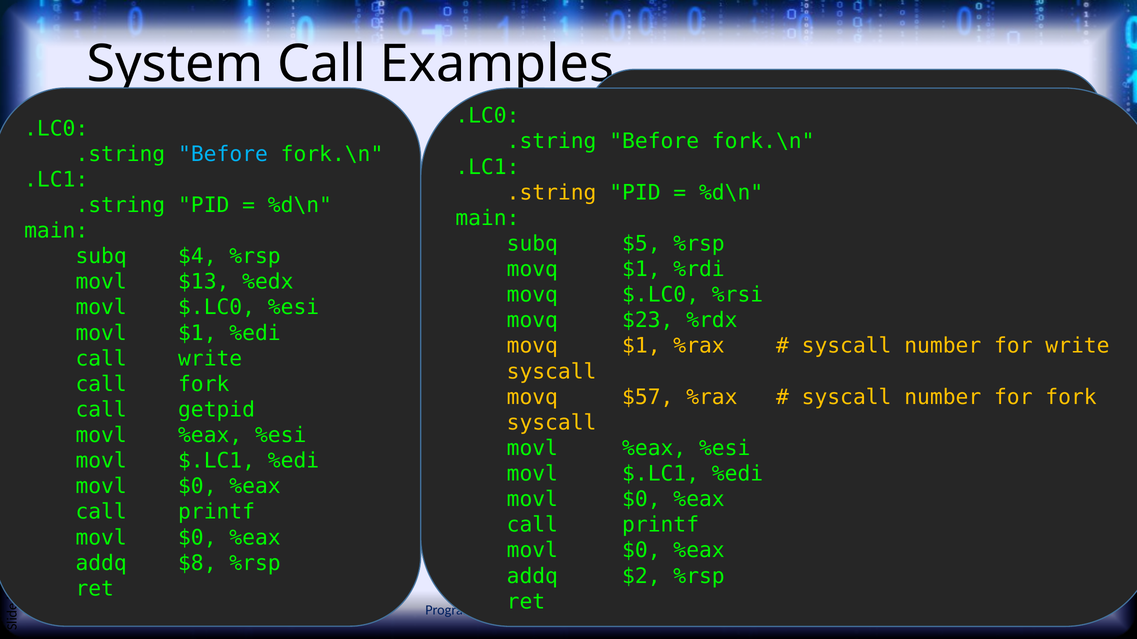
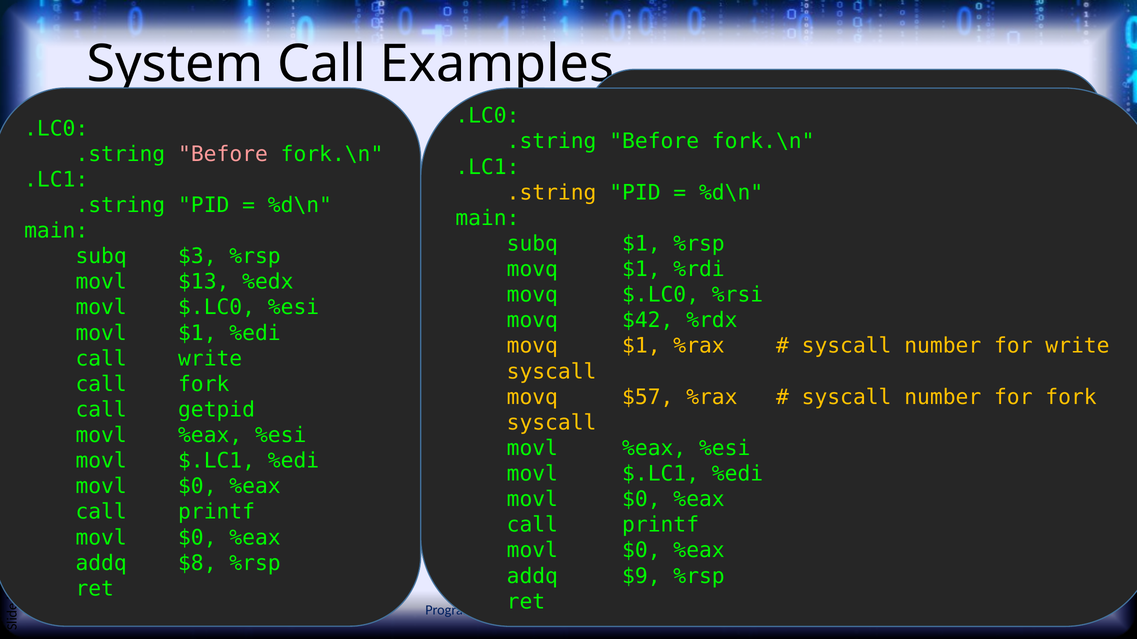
Before at (223, 154) colour: light blue -> pink
subq $5: $5 -> $1
$4: $4 -> $3
$23: $23 -> $42
$2: $2 -> $9
